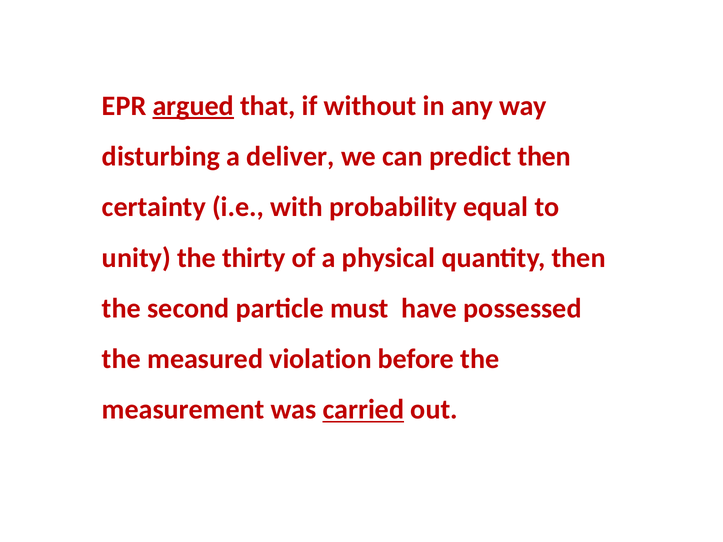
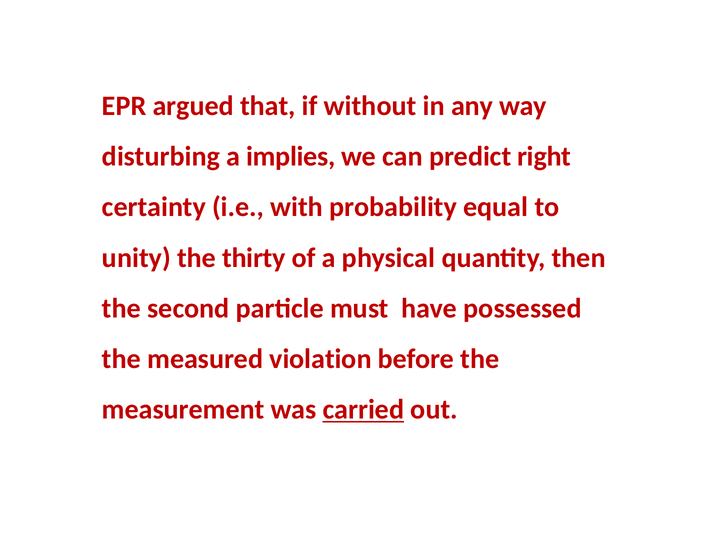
argued underline: present -> none
deliver: deliver -> implies
predict then: then -> right
